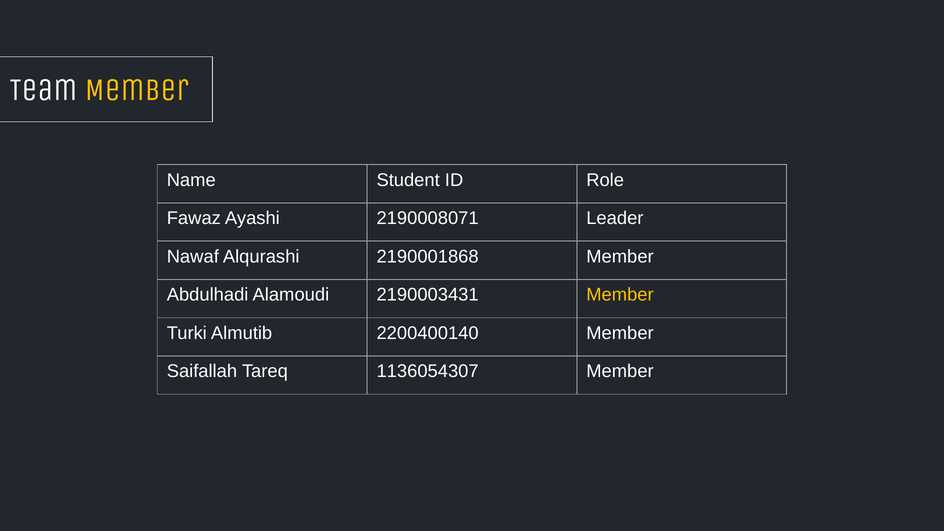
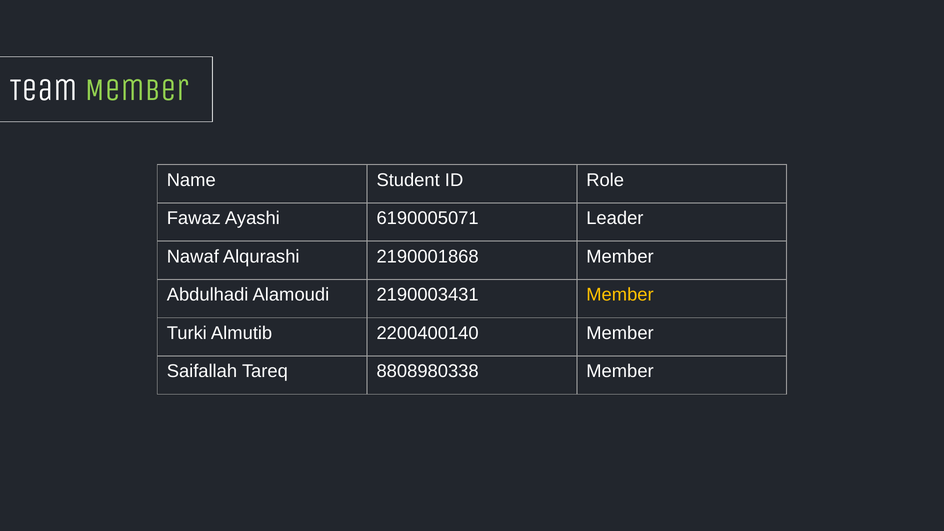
Member at (137, 90) colour: yellow -> light green
2190008071: 2190008071 -> 6190005071
1136054307: 1136054307 -> 8808980338
